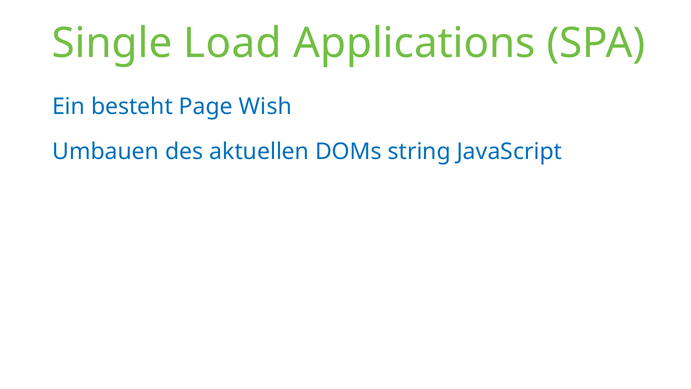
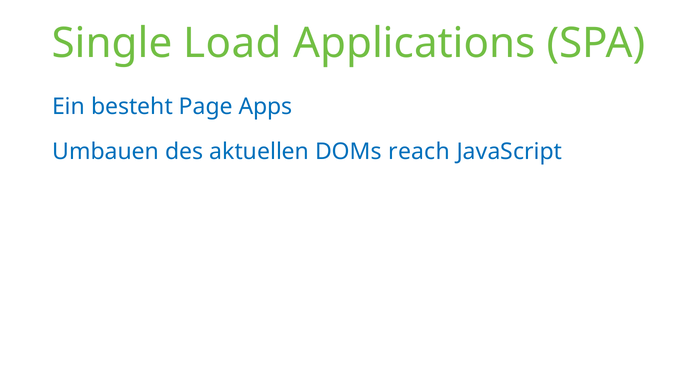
Wish: Wish -> Apps
string: string -> reach
